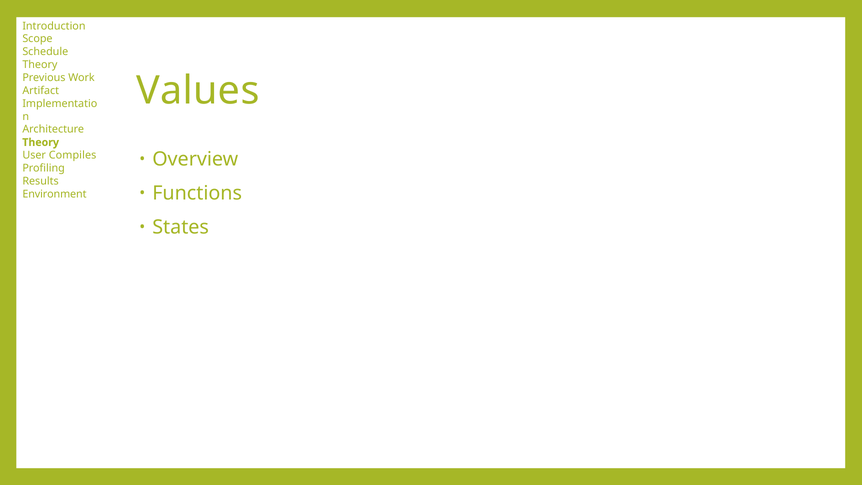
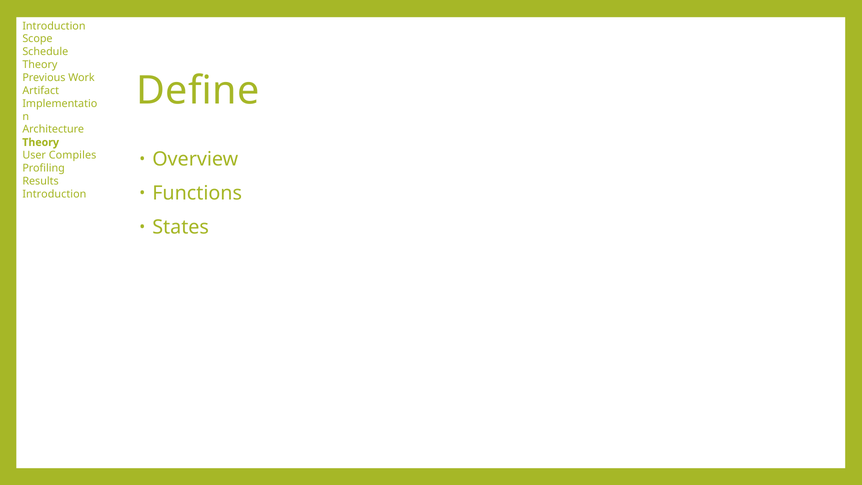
Values: Values -> Define
Environment at (54, 194): Environment -> Introduction
